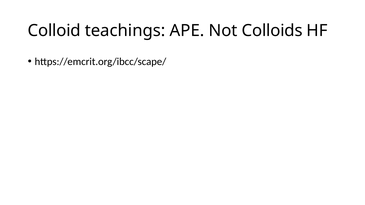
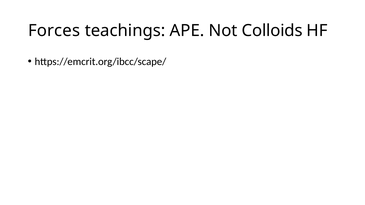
Colloid: Colloid -> Forces
